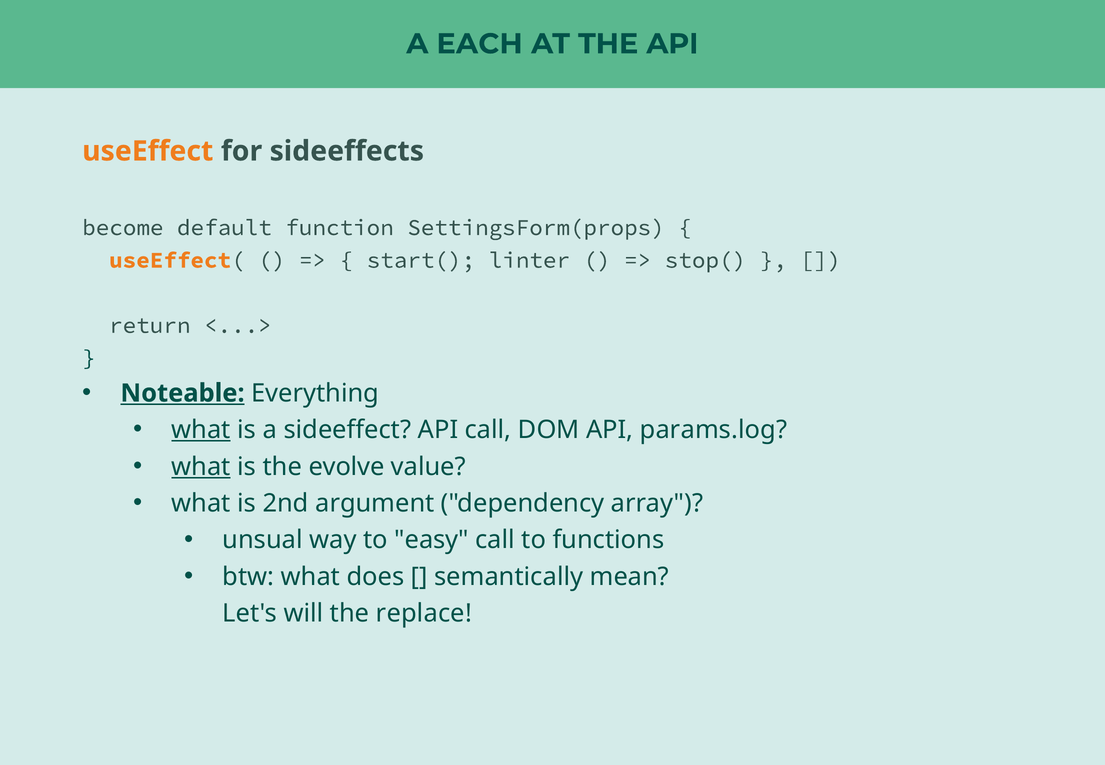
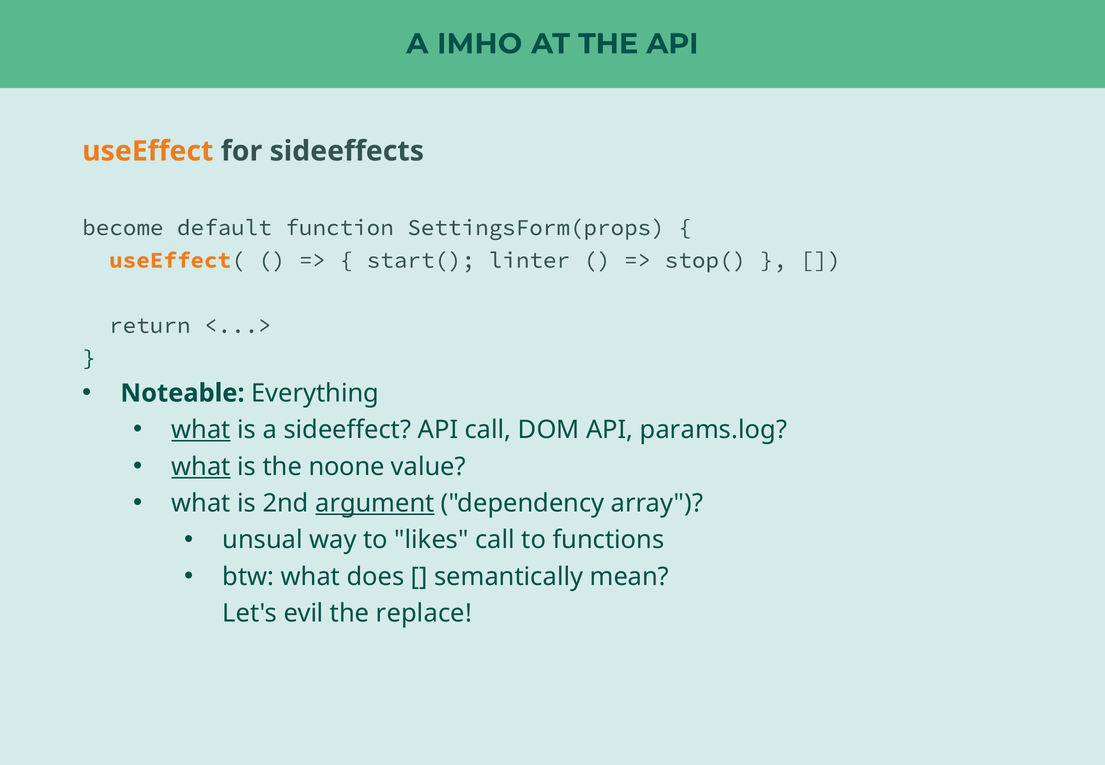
EACH: EACH -> IMHO
Noteable underline: present -> none
evolve: evolve -> noone
argument underline: none -> present
easy: easy -> likes
will: will -> evil
